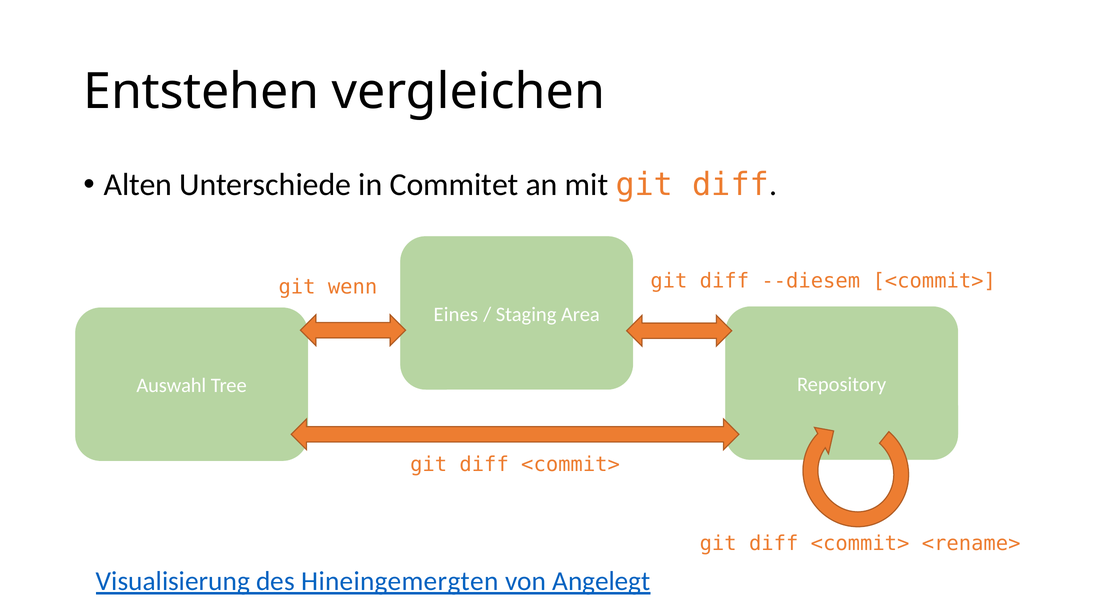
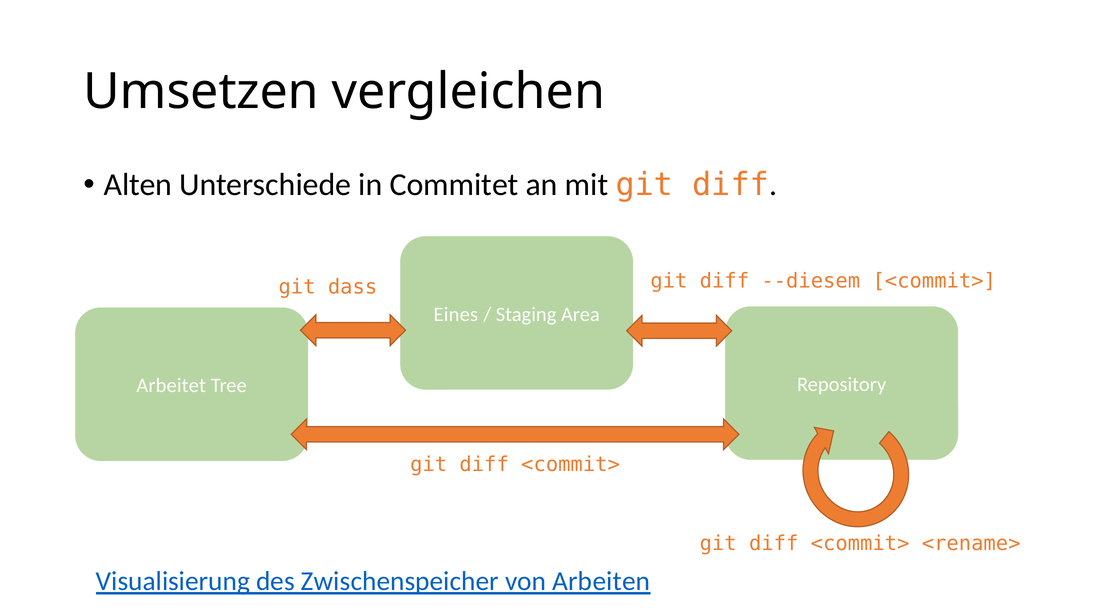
Entstehen: Entstehen -> Umsetzen
wenn: wenn -> dass
Auswahl: Auswahl -> Arbeitet
Hineingemergten: Hineingemergten -> Zwischenspeicher
Angelegt: Angelegt -> Arbeiten
